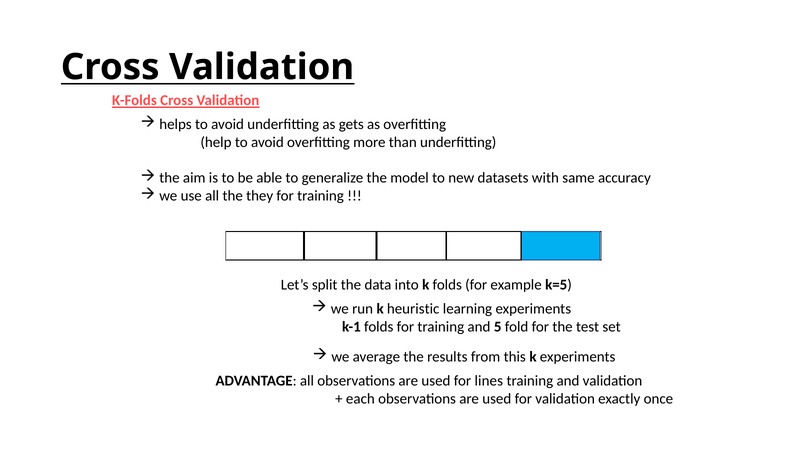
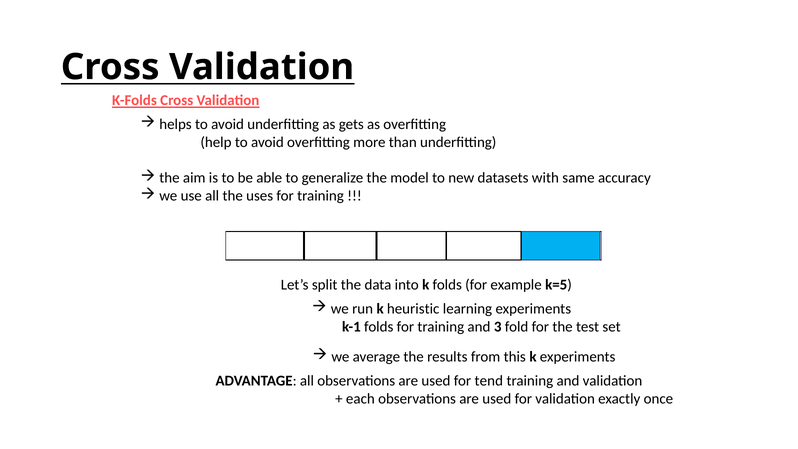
they: they -> uses
5: 5 -> 3
lines: lines -> tend
